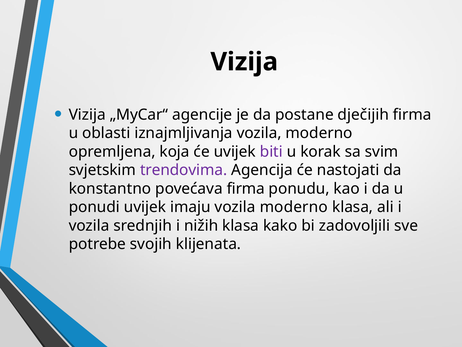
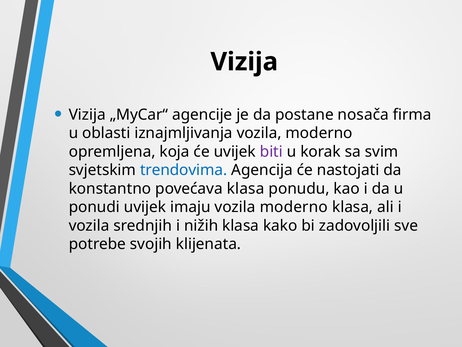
dječijih: dječijih -> nosača
trendovima colour: purple -> blue
povećava firma: firma -> klasa
